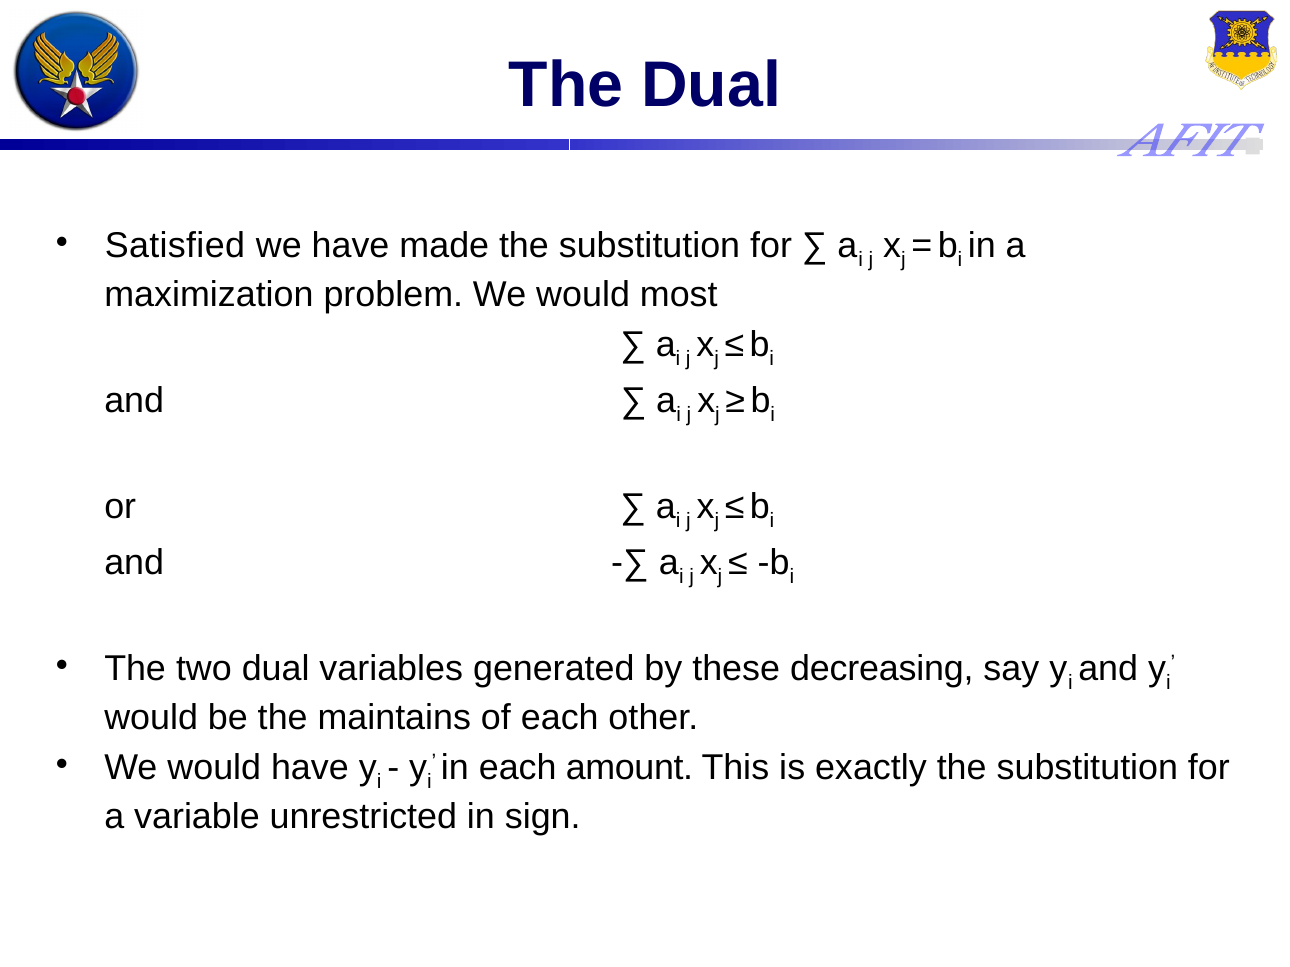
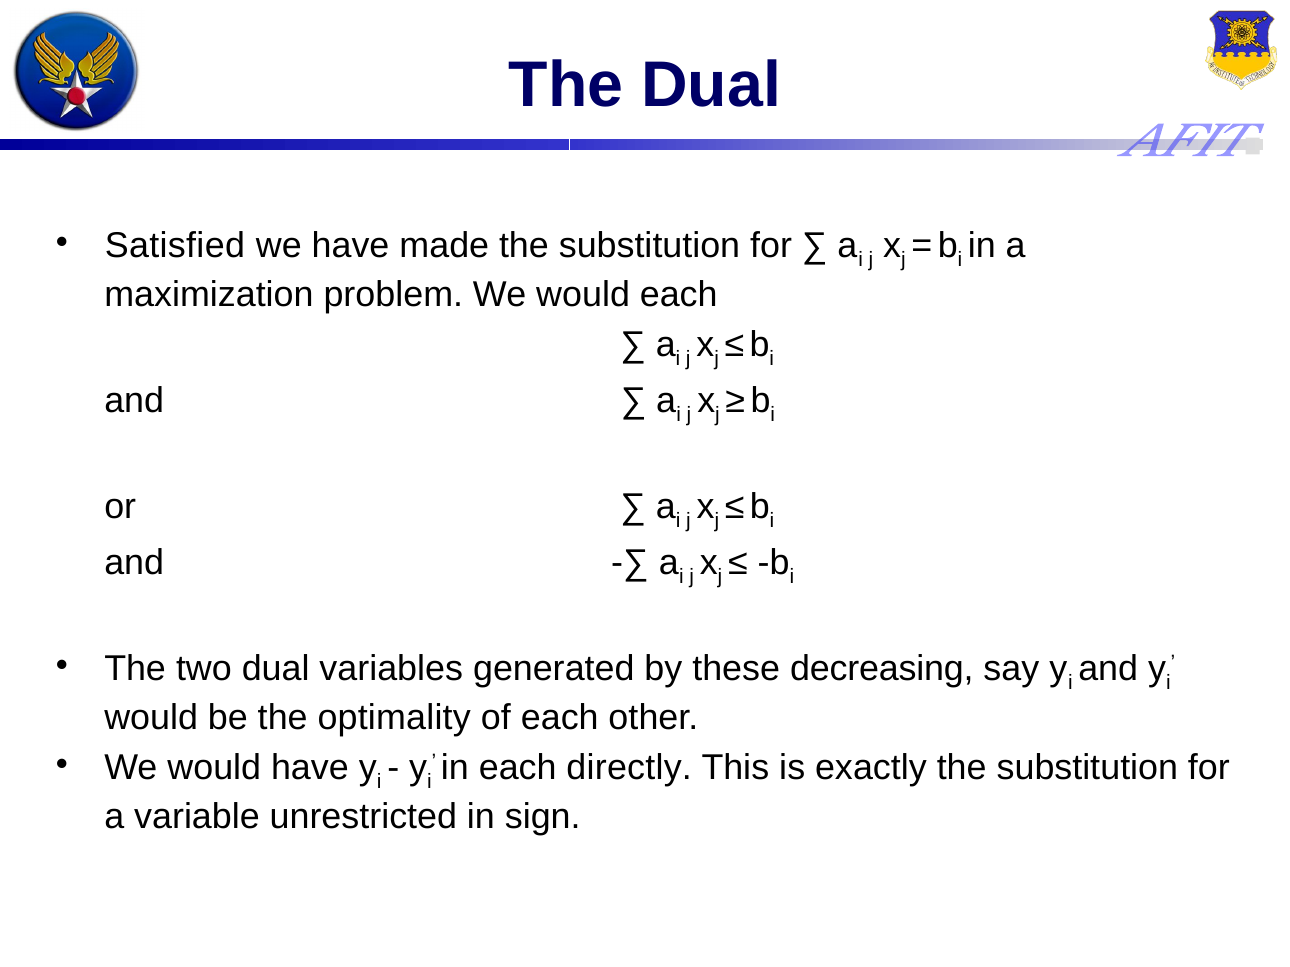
would most: most -> each
maintains: maintains -> optimality
amount: amount -> directly
